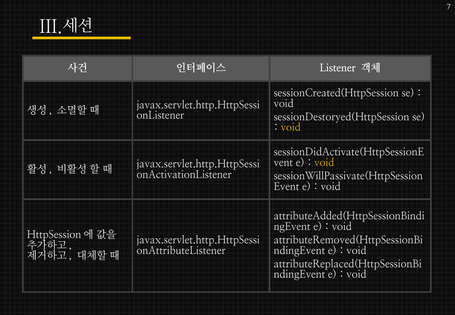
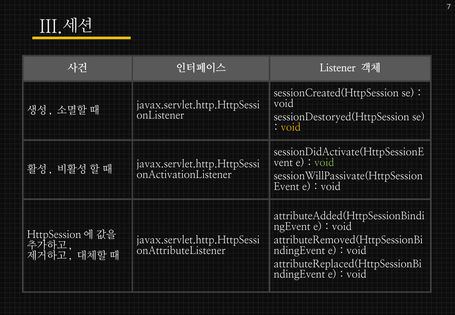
void at (324, 163) colour: yellow -> light green
